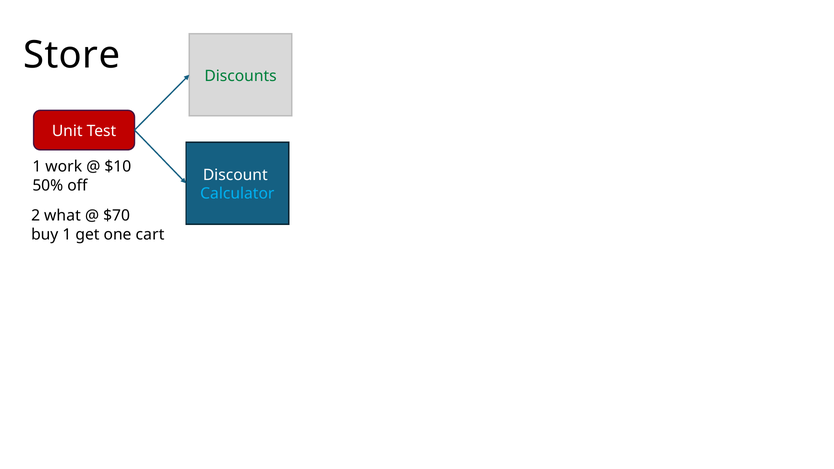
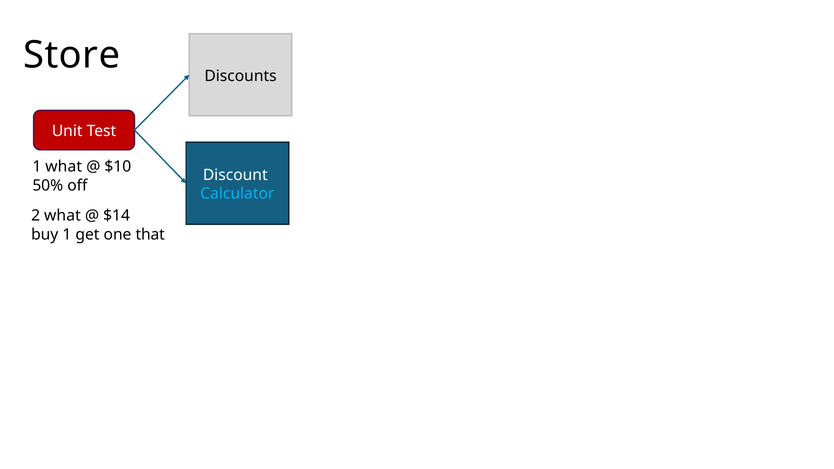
Discounts colour: green -> black
1 work: work -> what
$70: $70 -> $14
cart: cart -> that
